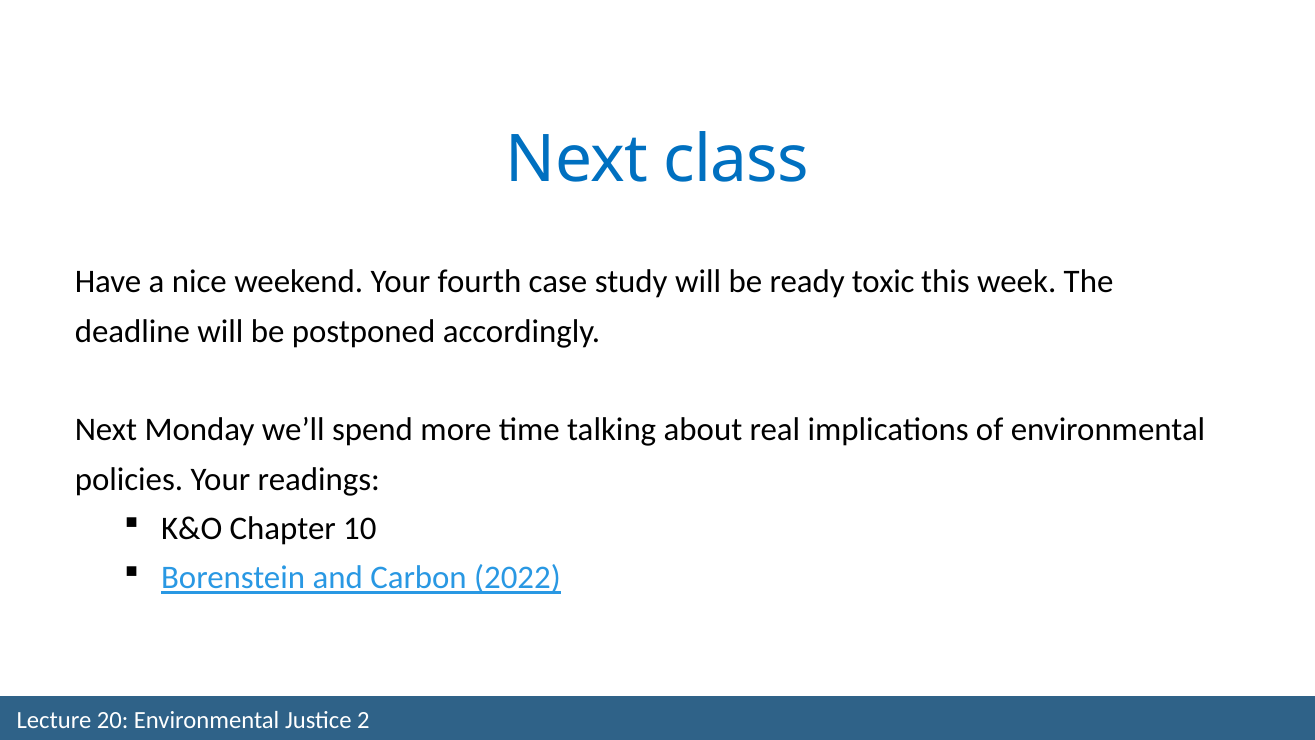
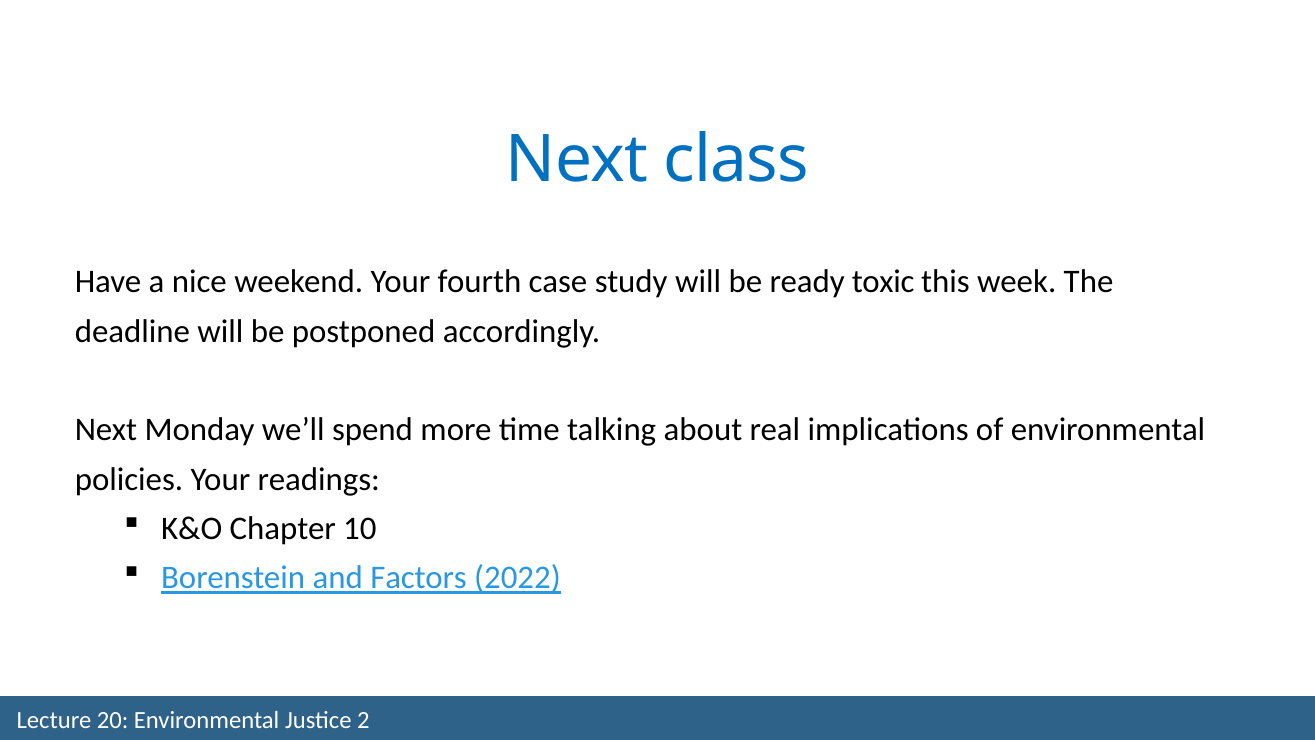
Carbon: Carbon -> Factors
